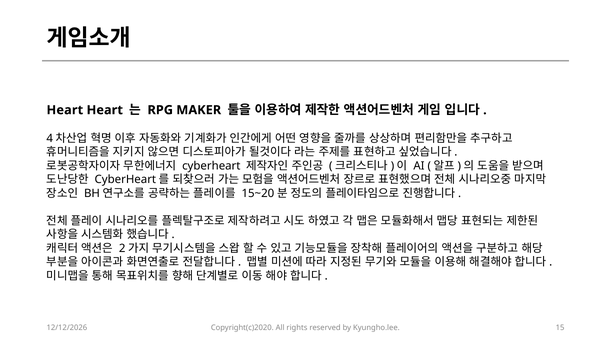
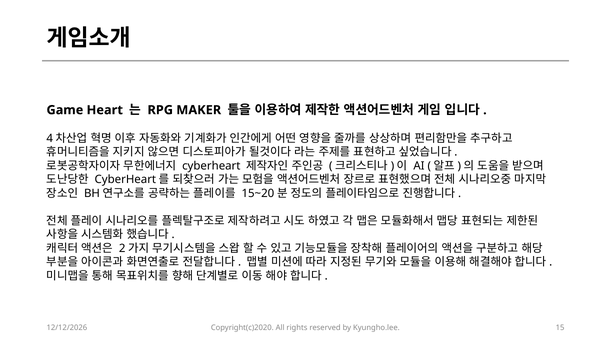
Heart at (65, 110): Heart -> Game
